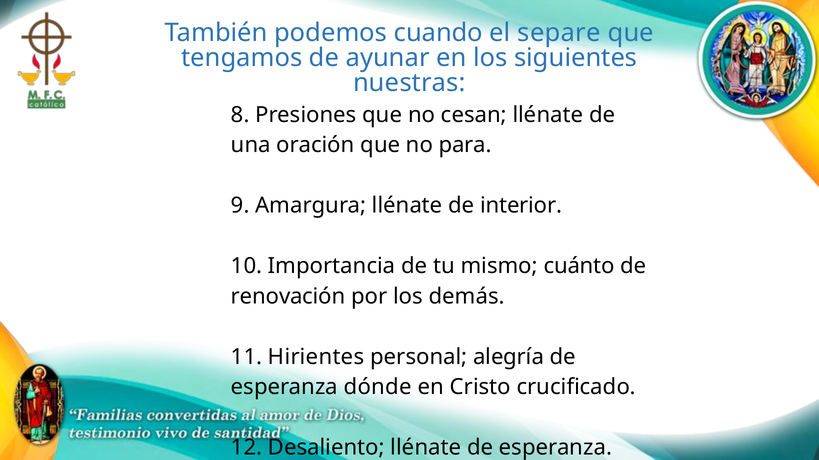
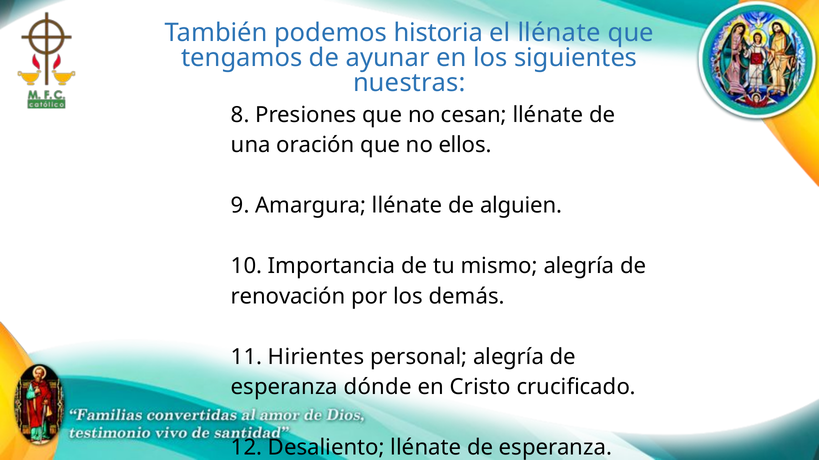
cuando: cuando -> historia
el separe: separe -> llénate
para: para -> ellos
interior: interior -> alguien
mismo cuánto: cuánto -> alegría
